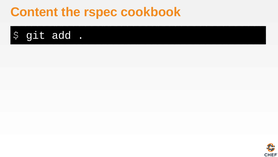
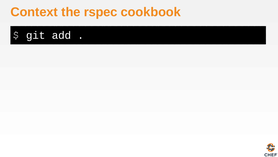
Content: Content -> Context
